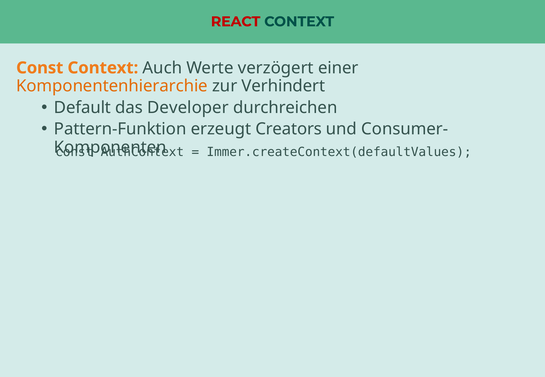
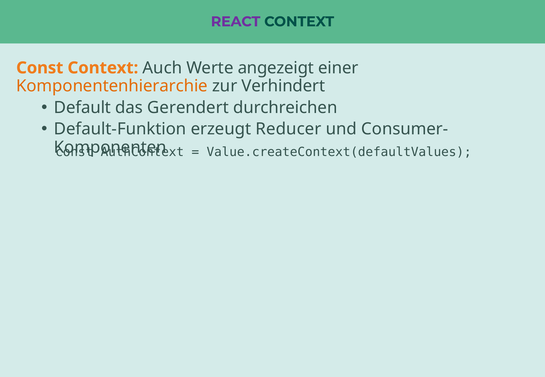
REACT colour: red -> purple
verzögert: verzögert -> angezeigt
Developer: Developer -> Gerendert
Pattern-Funktion: Pattern-Funktion -> Default-Funktion
Creators: Creators -> Reducer
Immer.createContext(defaultValues: Immer.createContext(defaultValues -> Value.createContext(defaultValues
